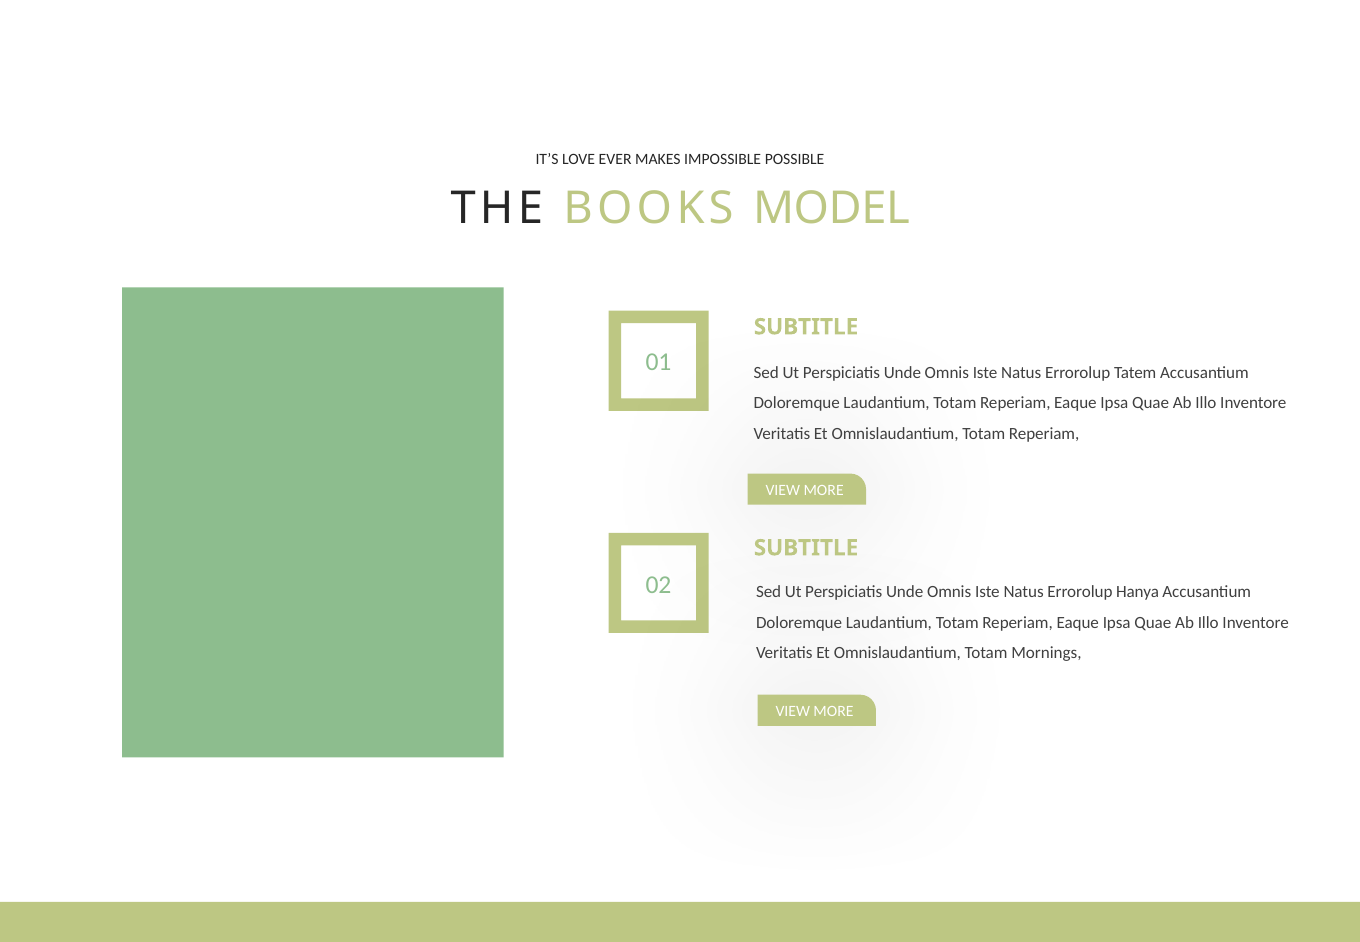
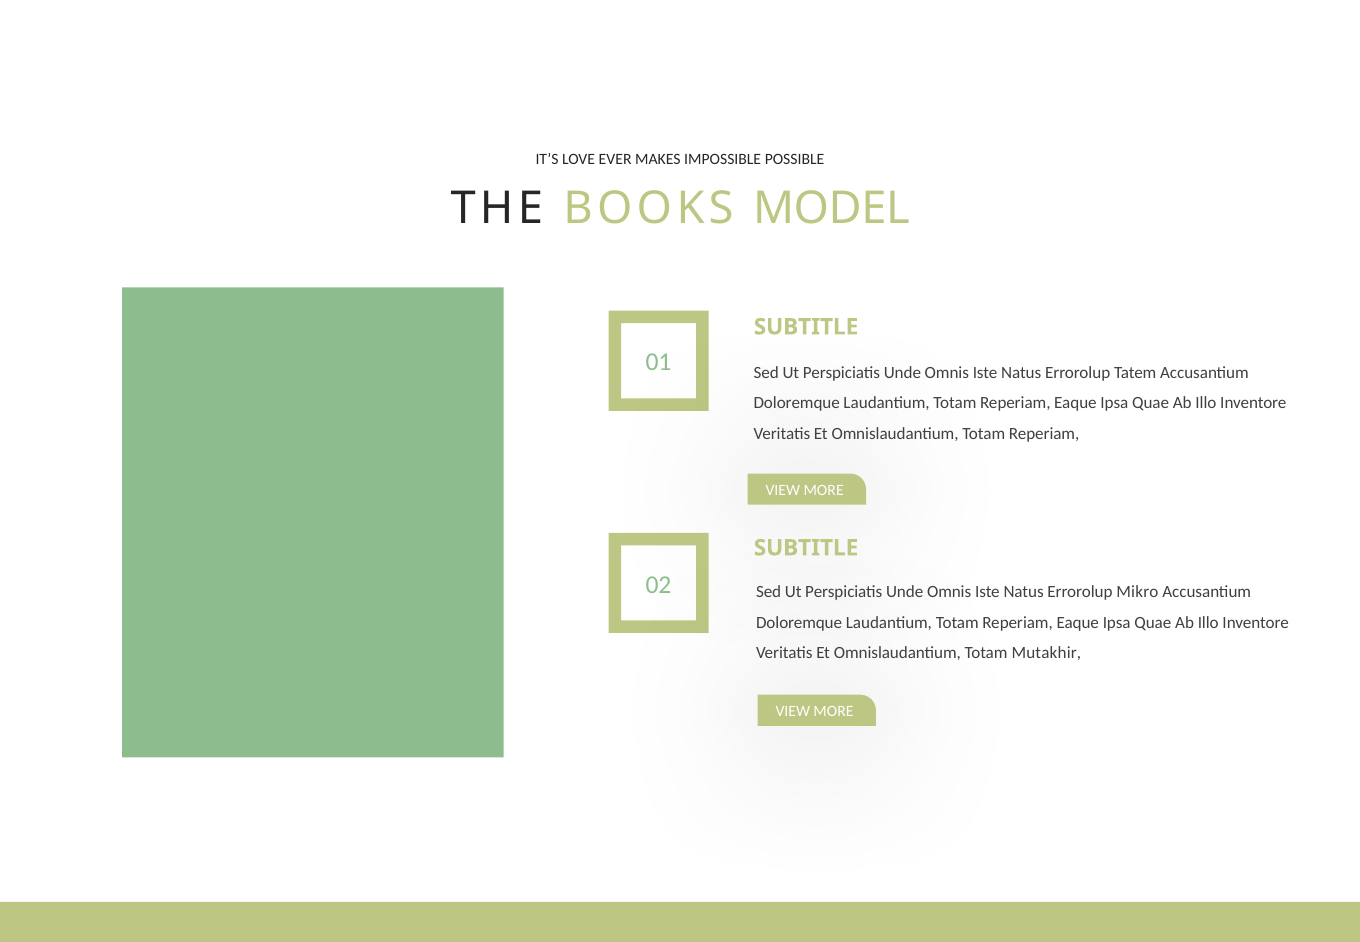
Hanya: Hanya -> Mikro
Mornings: Mornings -> Mutakhir
